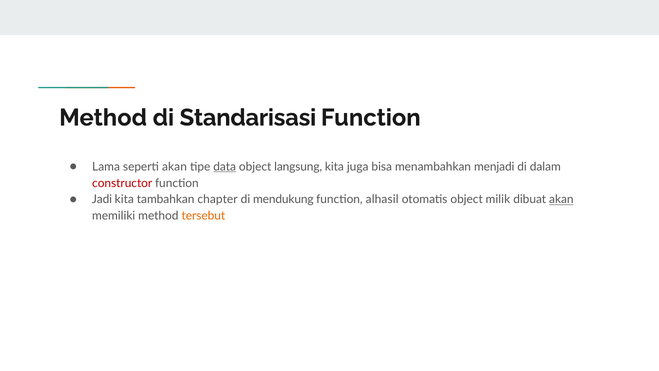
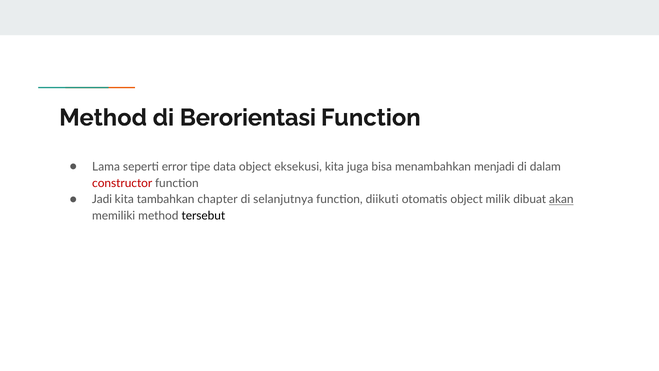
Standarisasi: Standarisasi -> Berorientasi
seperti akan: akan -> error
data underline: present -> none
langsung: langsung -> eksekusi
mendukung: mendukung -> selanjutnya
alhasil: alhasil -> diikuti
tersebut colour: orange -> black
